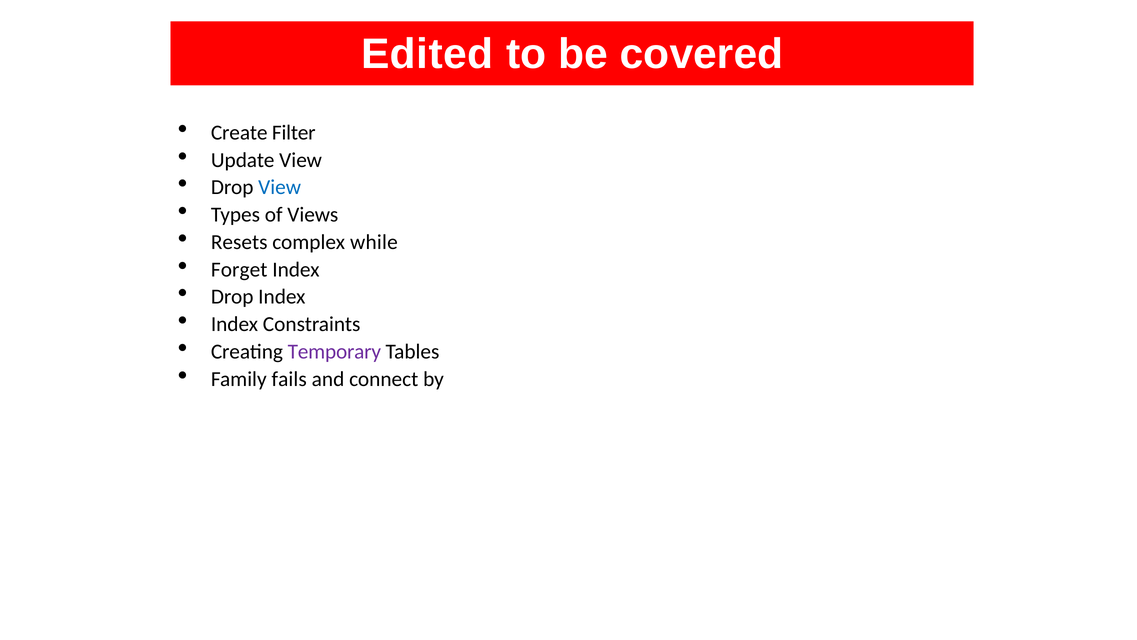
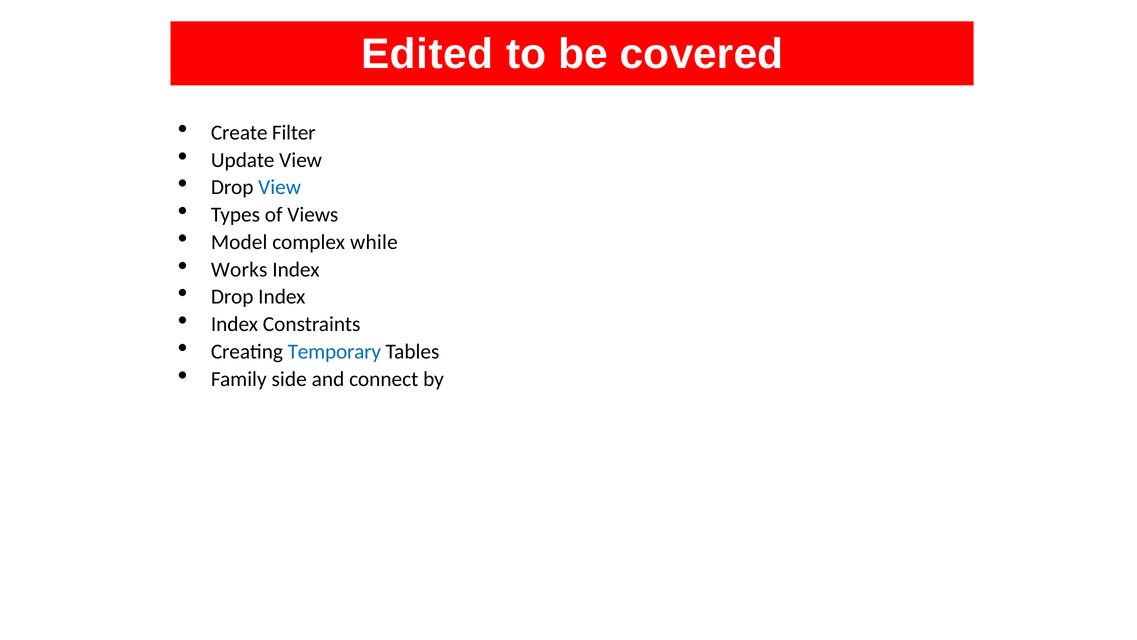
Resets: Resets -> Model
Forget: Forget -> Works
Temporary colour: purple -> blue
fails: fails -> side
